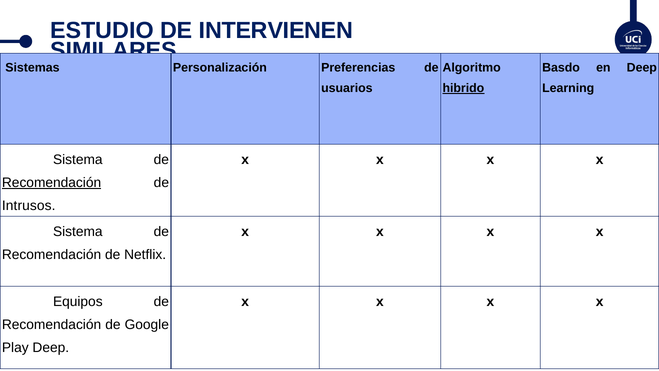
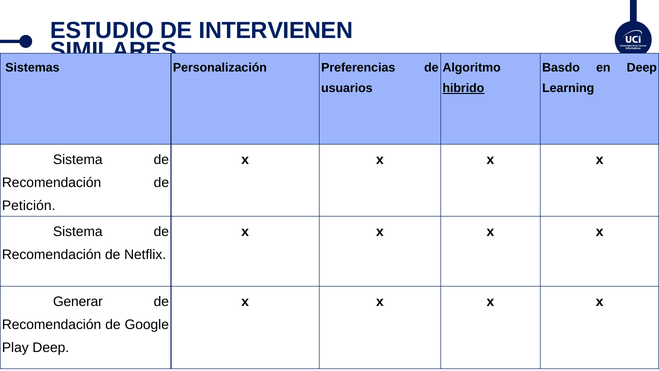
Recomendación at (52, 183) underline: present -> none
Intrusos: Intrusos -> Petición
Equipos: Equipos -> Generar
